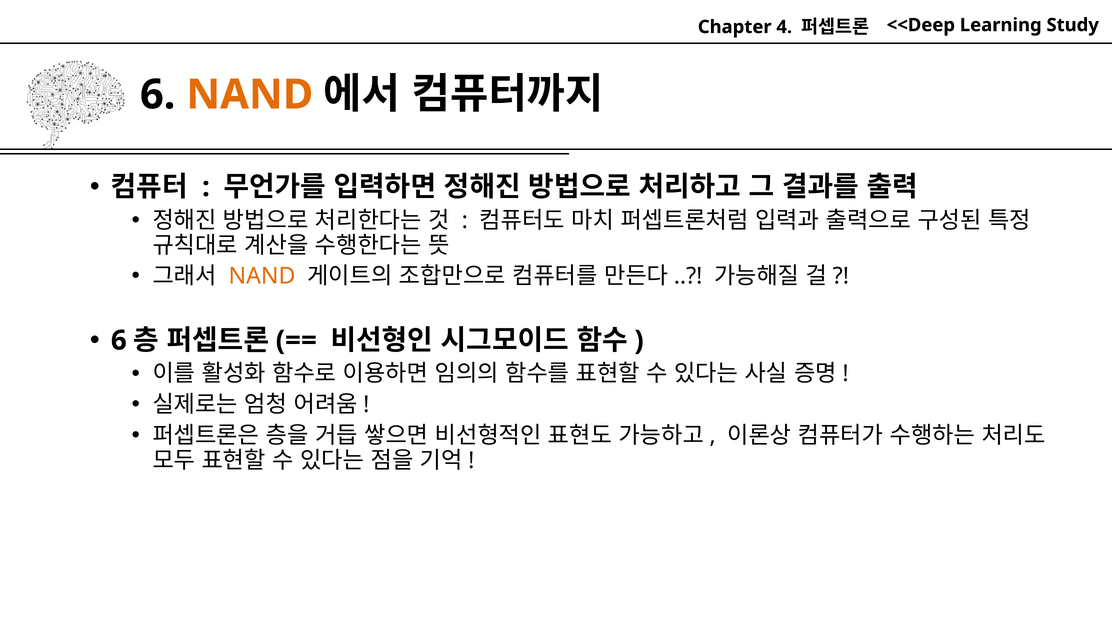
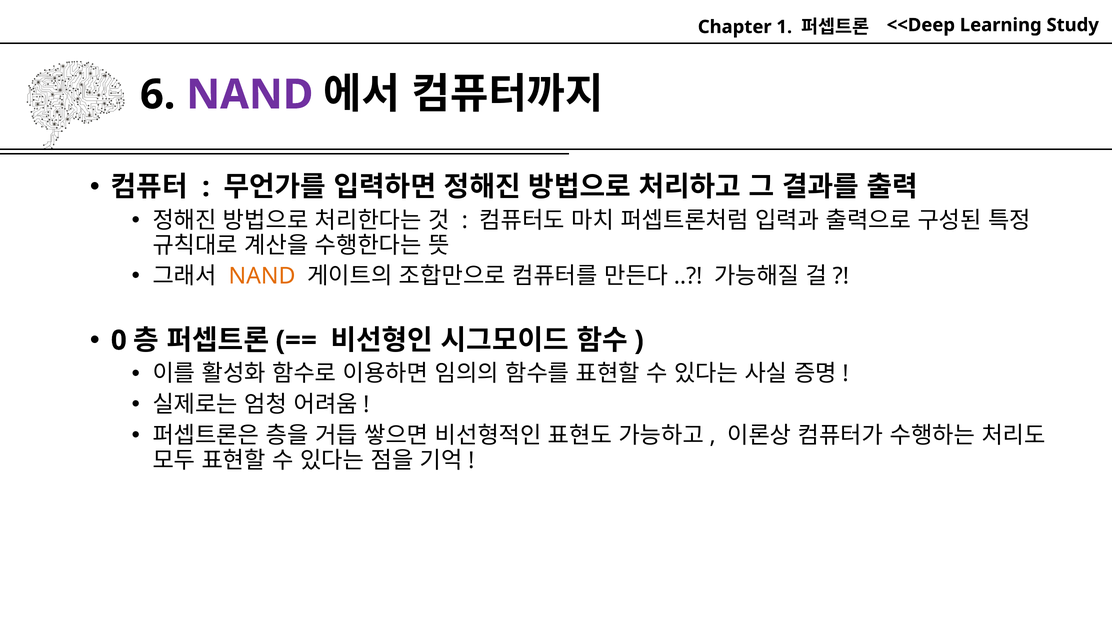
4: 4 -> 1
NAND at (250, 95) colour: orange -> purple
6 at (119, 340): 6 -> 0
